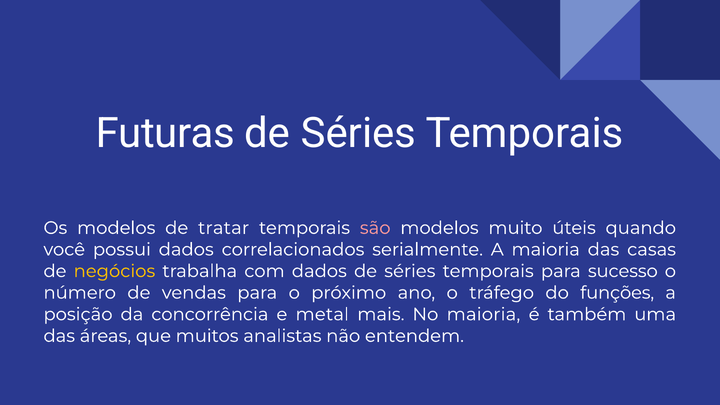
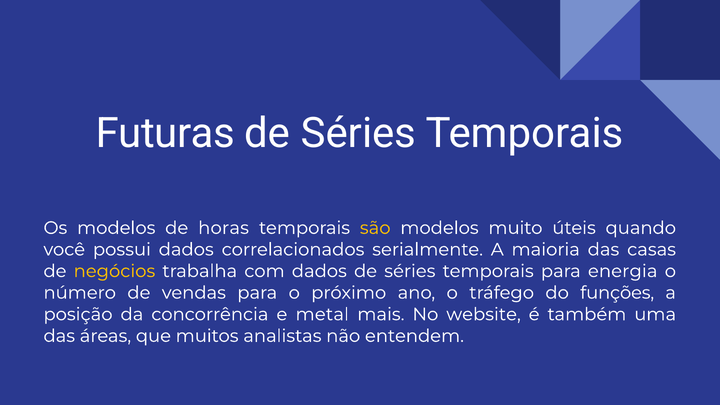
tratar: tratar -> horas
são colour: pink -> yellow
sucesso: sucesso -> energia
No maioria: maioria -> website
